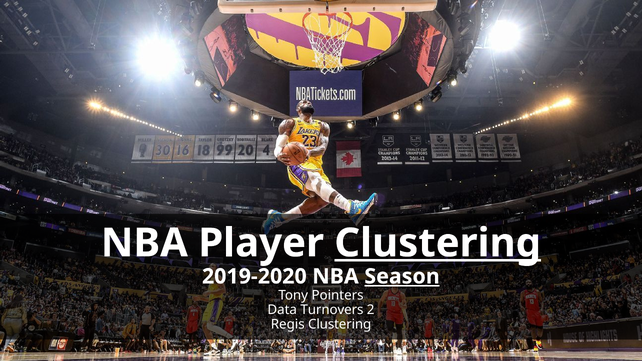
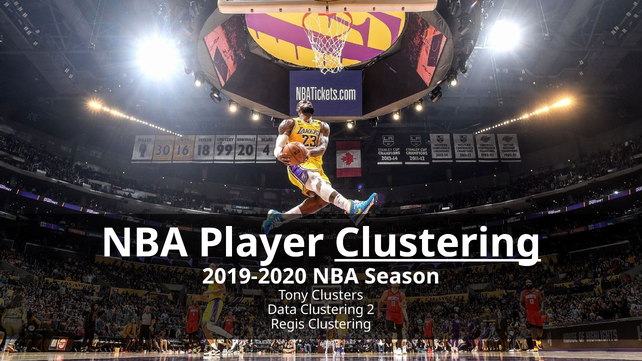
Season underline: present -> none
Pointers: Pointers -> Clusters
Data Turnovers: Turnovers -> Clustering
